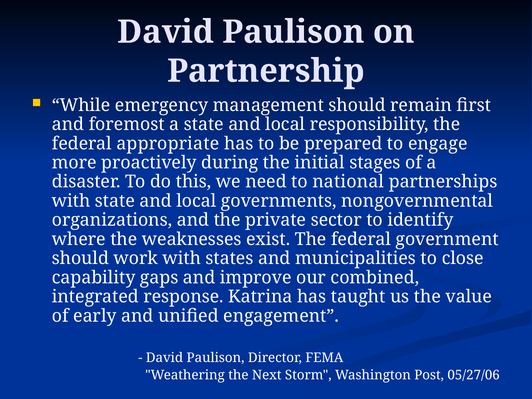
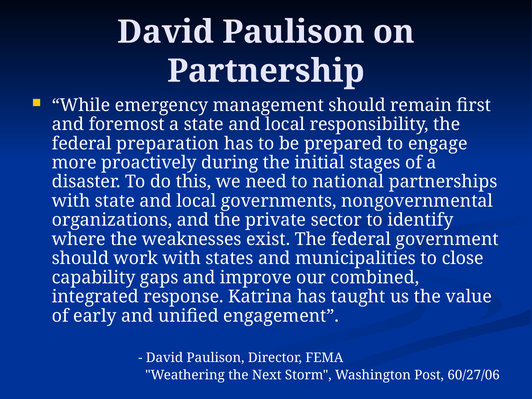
appropriate: appropriate -> preparation
05/27/06: 05/27/06 -> 60/27/06
